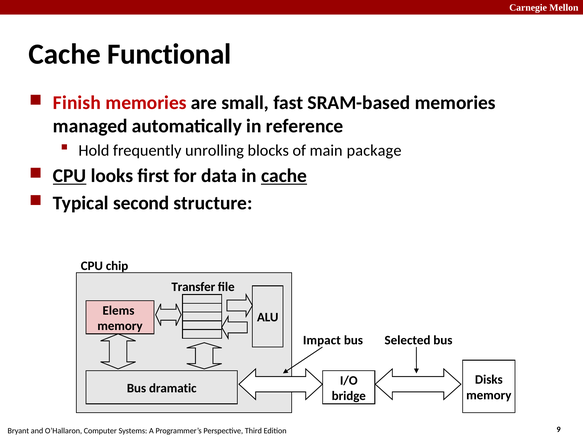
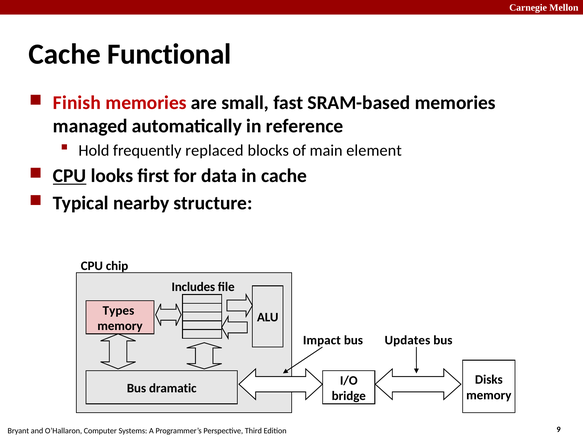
unrolling: unrolling -> replaced
package: package -> element
cache at (284, 176) underline: present -> none
second: second -> nearby
Transfer: Transfer -> Includes
Elems: Elems -> Types
Selected: Selected -> Updates
